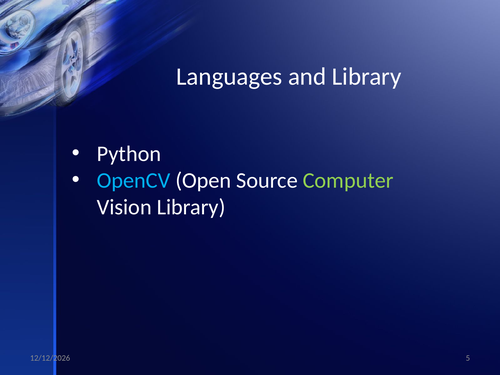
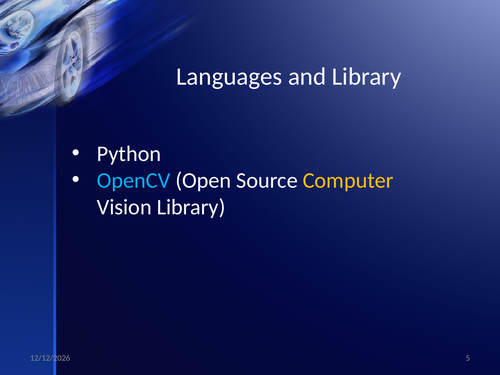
Computer colour: light green -> yellow
